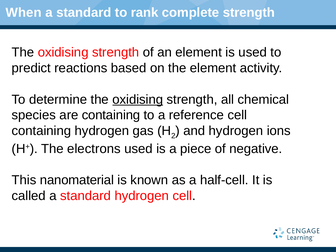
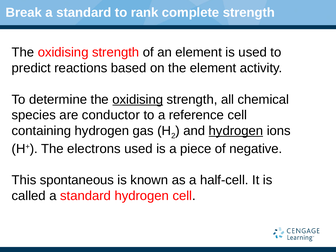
When: When -> Break
are containing: containing -> conductor
hydrogen at (236, 131) underline: none -> present
nanomaterial: nanomaterial -> spontaneous
